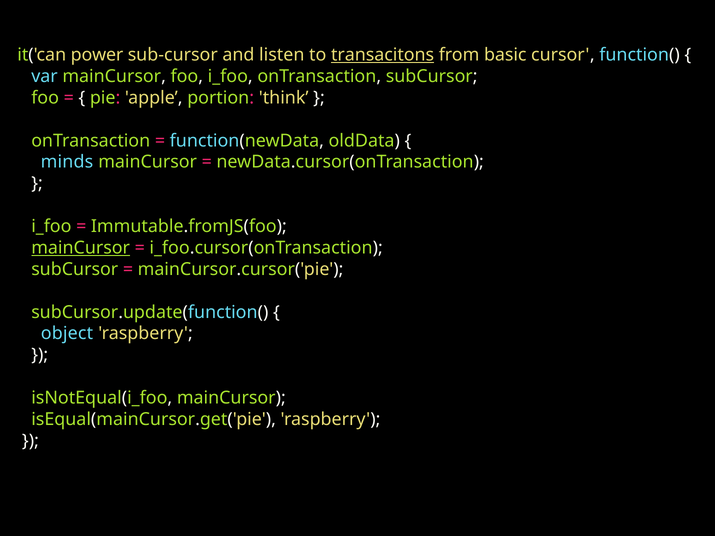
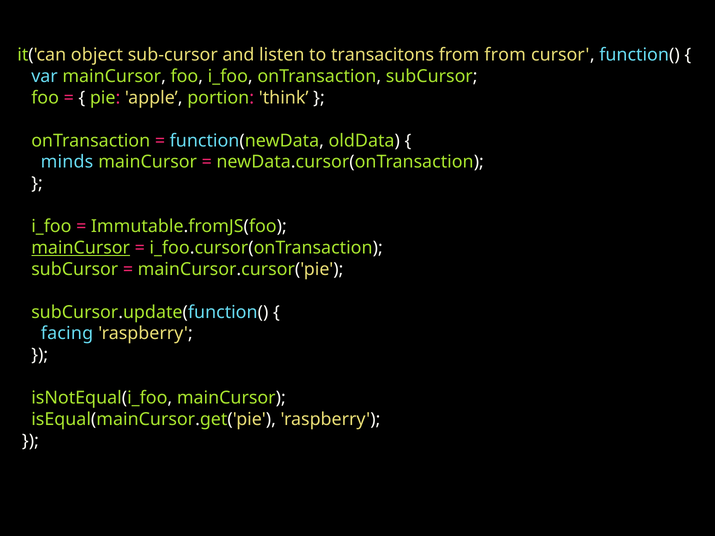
power: power -> object
transacitons underline: present -> none
from basic: basic -> from
object: object -> facing
